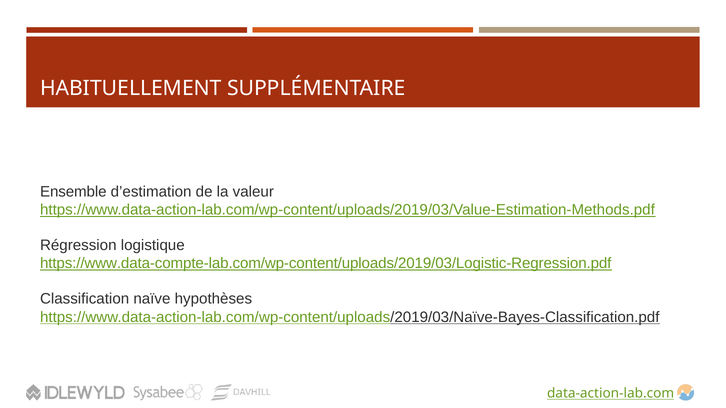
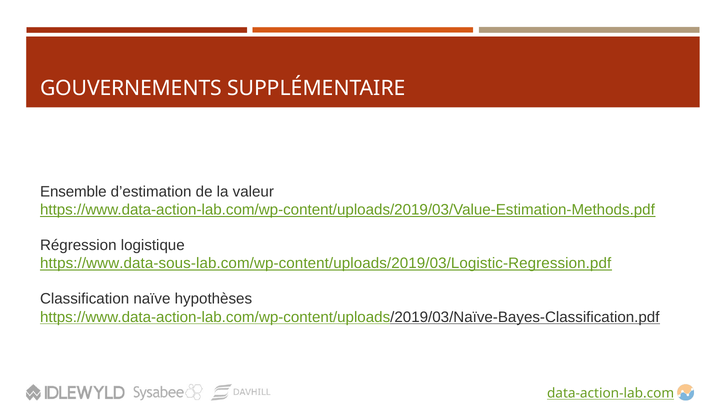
HABITUELLEMENT: HABITUELLEMENT -> GOUVERNEMENTS
https://www.data-compte-lab.com/wp-content/uploads/2019/03/Logistic-Regression.pdf: https://www.data-compte-lab.com/wp-content/uploads/2019/03/Logistic-Regression.pdf -> https://www.data-sous-lab.com/wp-content/uploads/2019/03/Logistic-Regression.pdf
